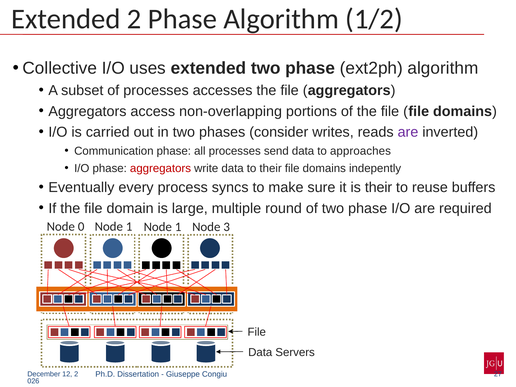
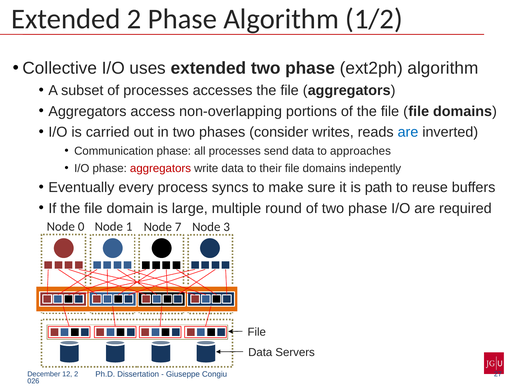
are at (408, 132) colour: purple -> blue
is their: their -> path
1 Node 1: 1 -> 7
